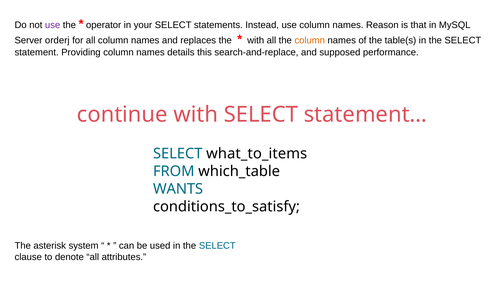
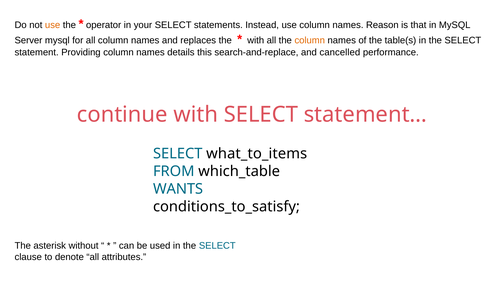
use at (53, 25) colour: purple -> orange
Server orderj: orderj -> mysql
supposed: supposed -> cancelled
system: system -> without
